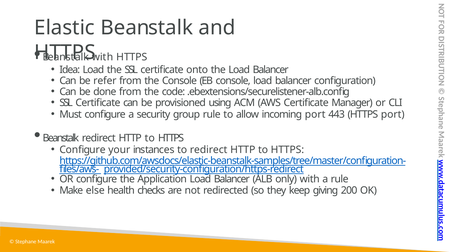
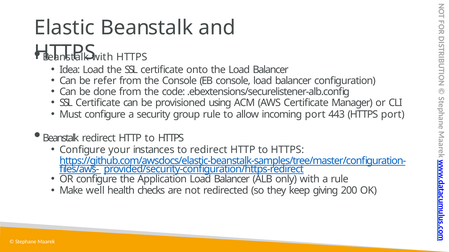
else: else -> well
